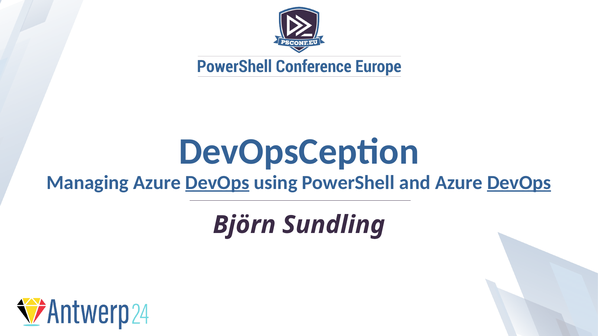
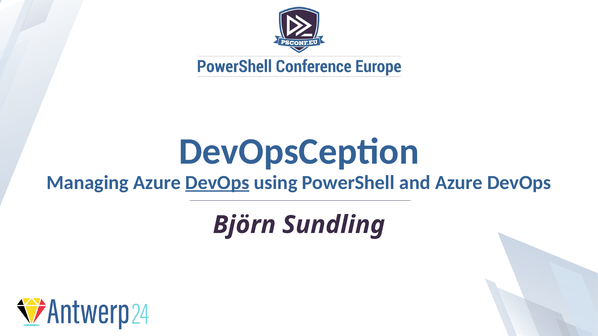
DevOps at (519, 183) underline: present -> none
